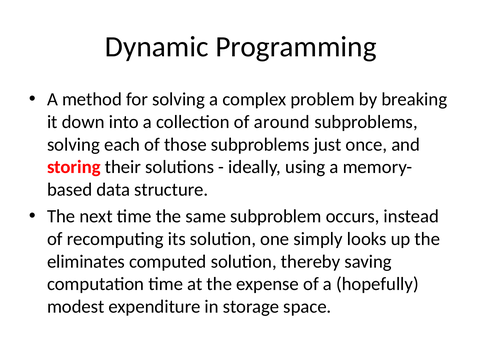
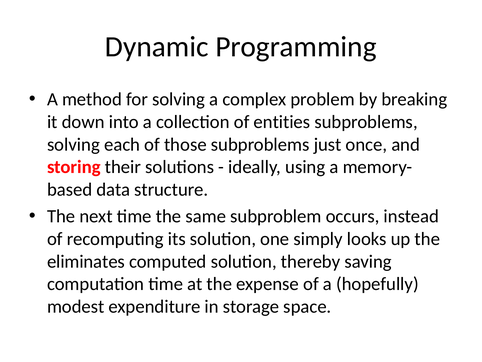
around: around -> entities
